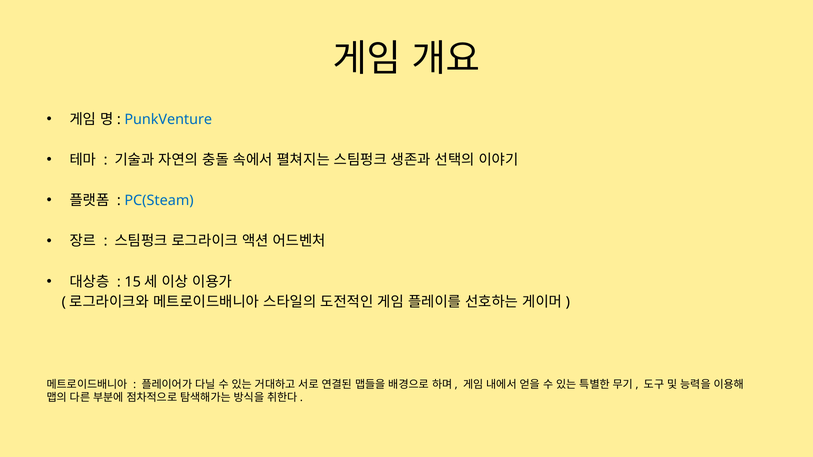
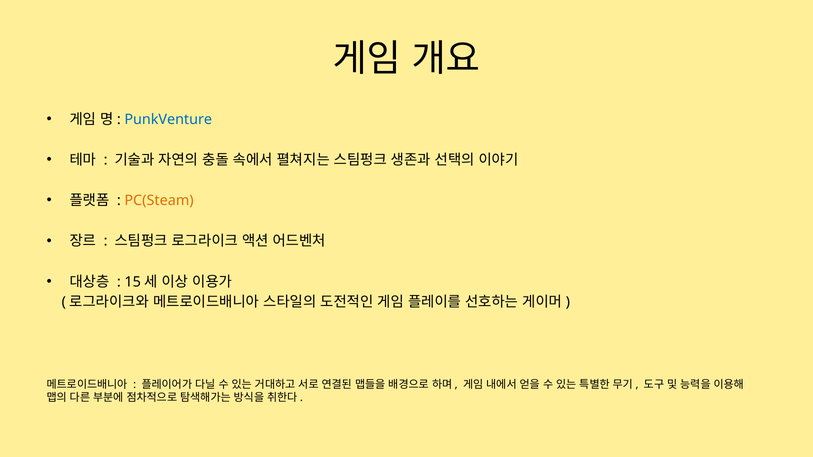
PC(Steam colour: blue -> orange
